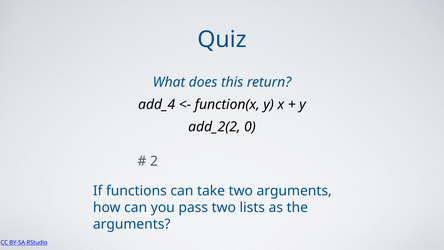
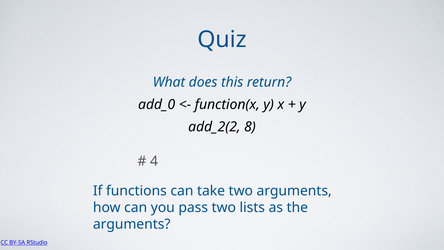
add_4: add_4 -> add_0
0: 0 -> 8
2: 2 -> 4
